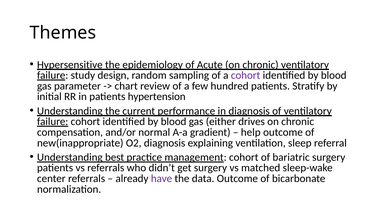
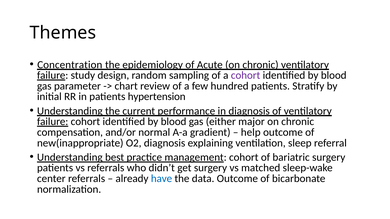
Hypersensitive: Hypersensitive -> Concentration
drives: drives -> major
have colour: purple -> blue
